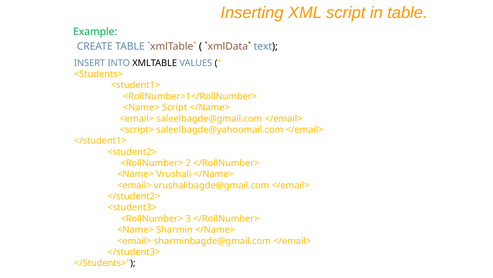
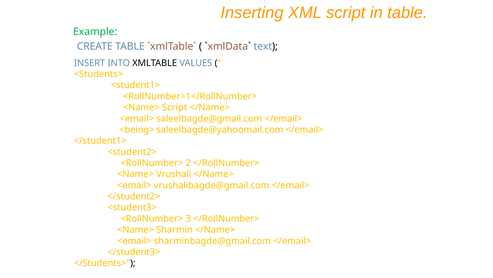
<script>: <script> -> <being>
